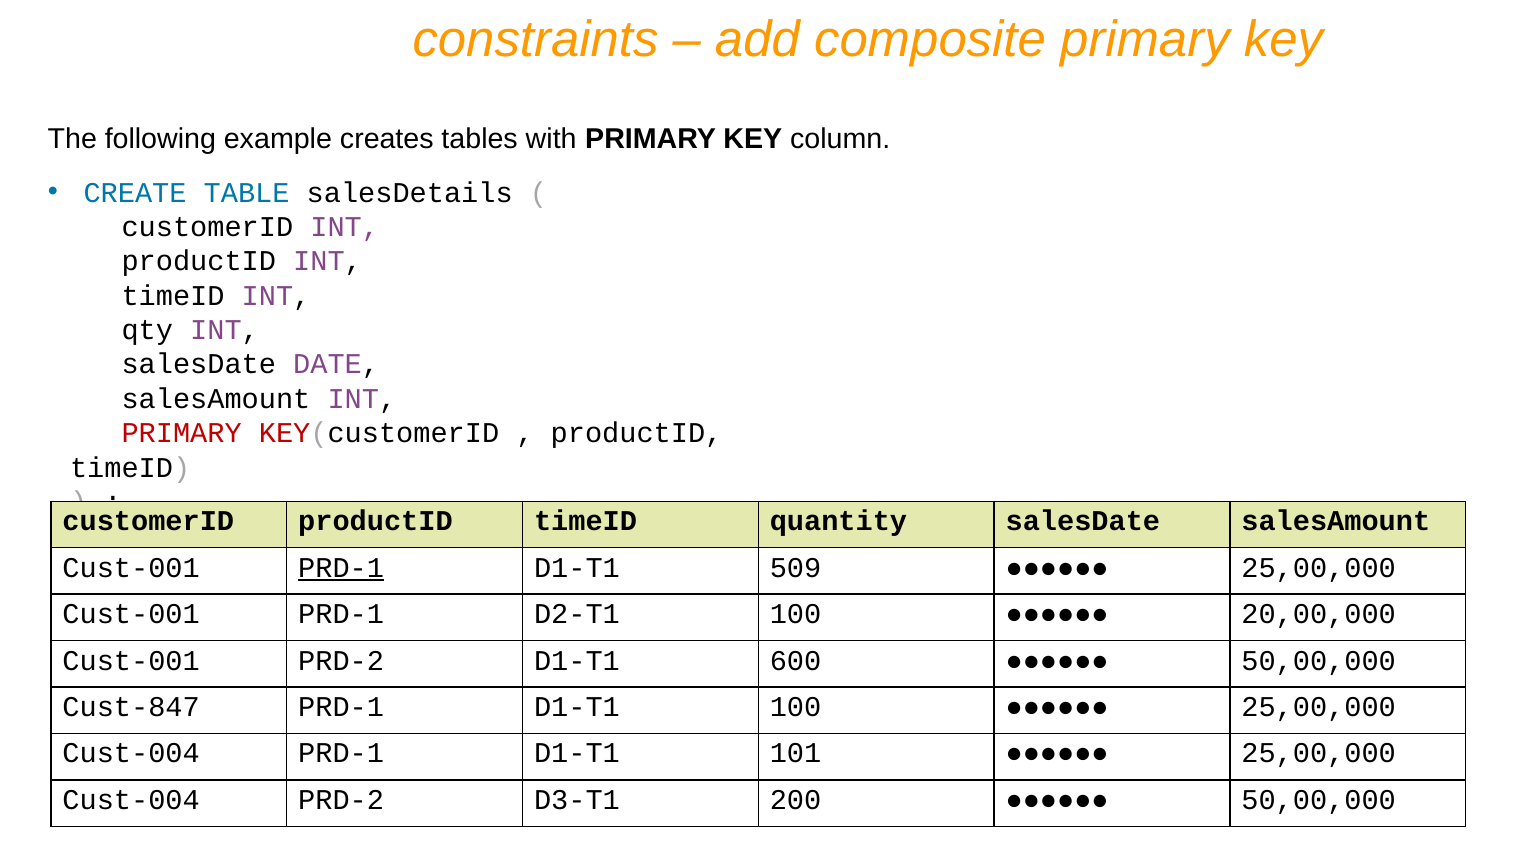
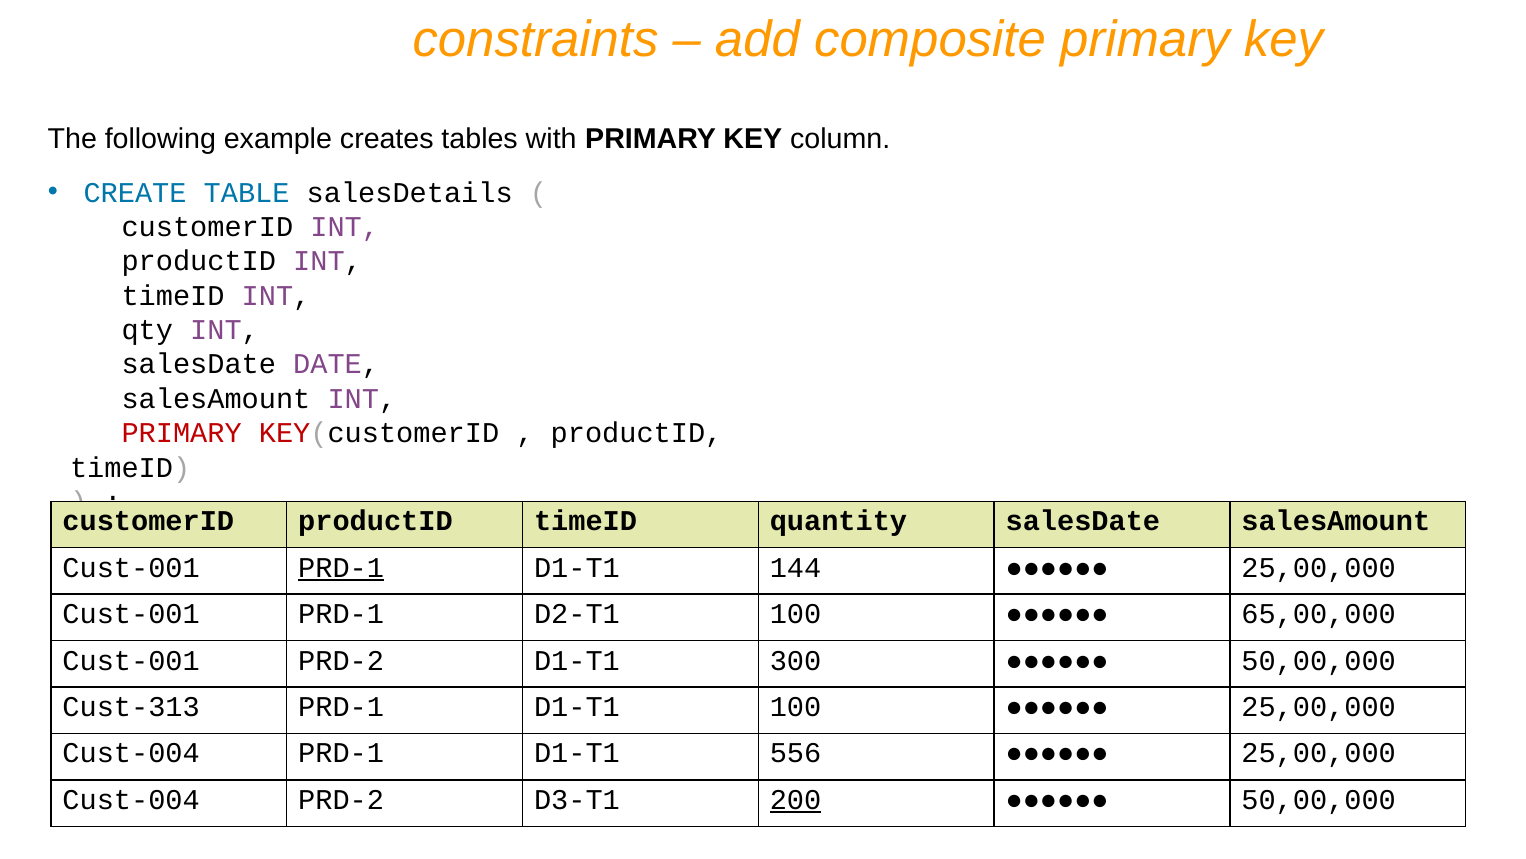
509: 509 -> 144
20,00,000: 20,00,000 -> 65,00,000
600: 600 -> 300
Cust-847: Cust-847 -> Cust-313
101: 101 -> 556
200 underline: none -> present
